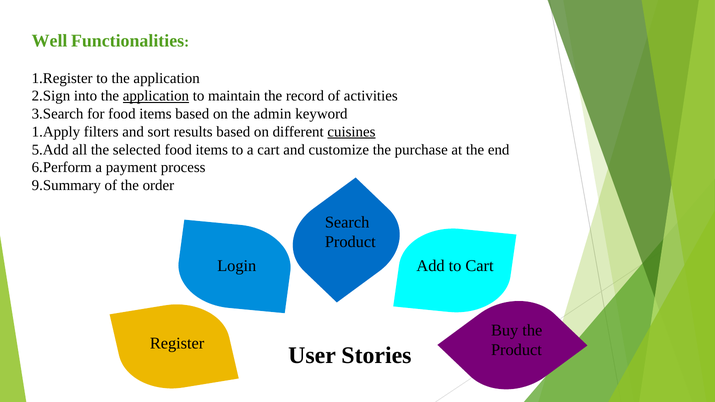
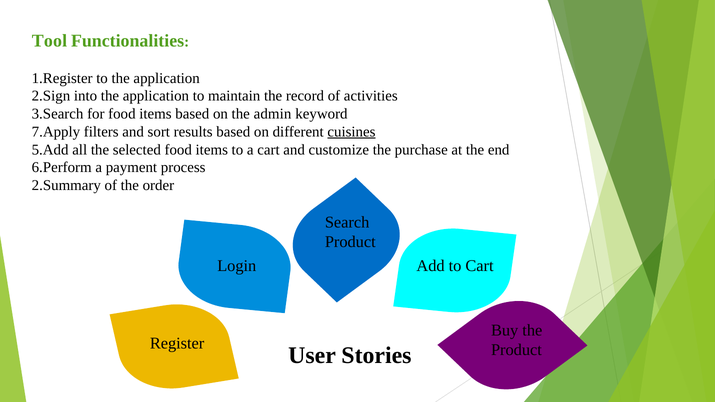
Well: Well -> Tool
application at (156, 96) underline: present -> none
1.Apply: 1.Apply -> 7.Apply
9.Summary: 9.Summary -> 2.Summary
